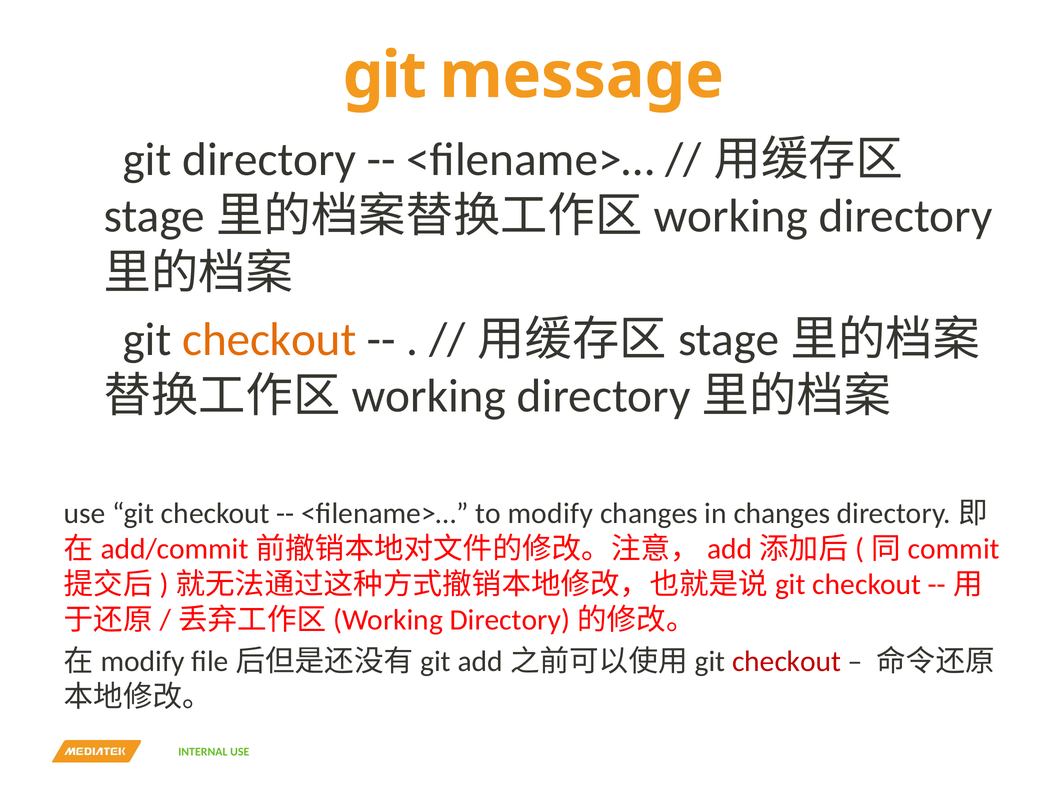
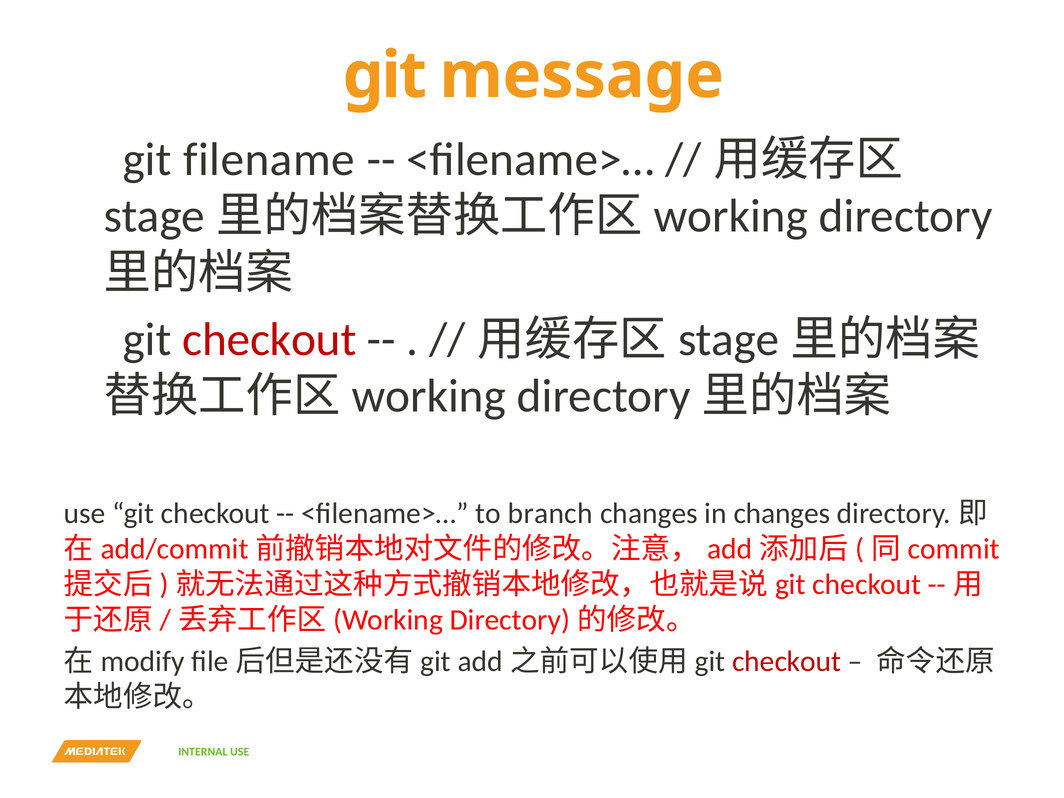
directory at (269, 160): directory -> filename
checkout at (269, 339) colour: orange -> red
modify: modify -> branch
